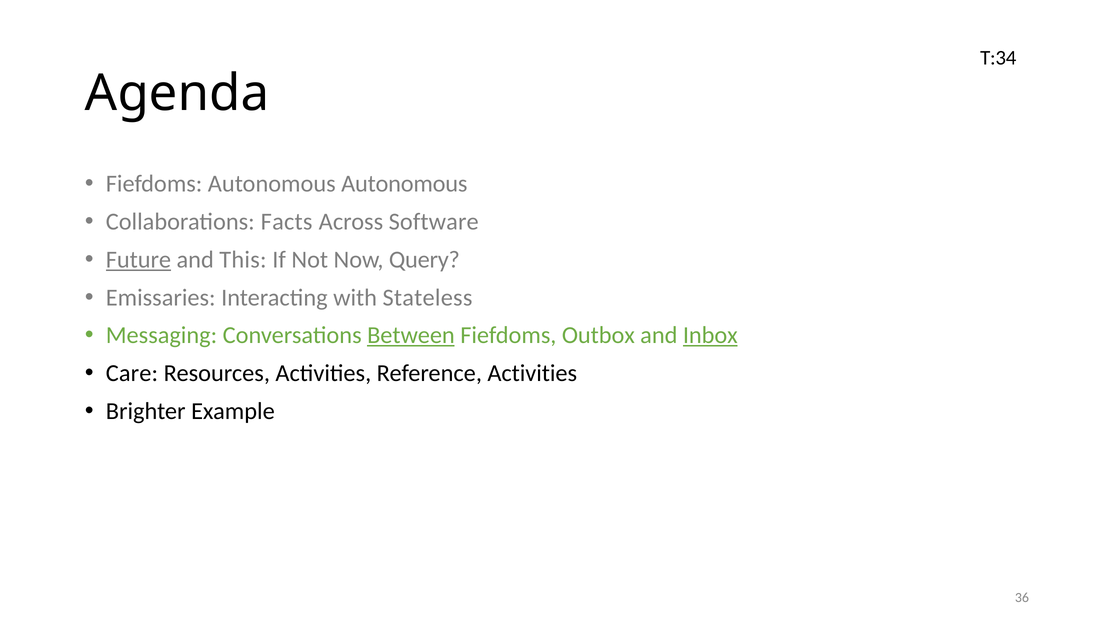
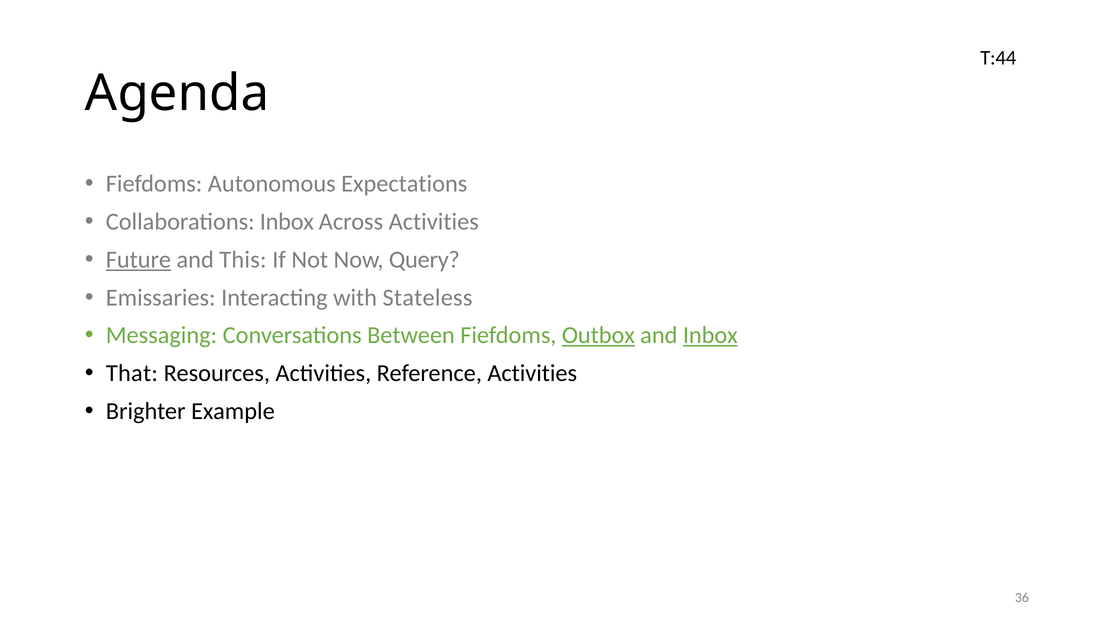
T:34: T:34 -> T:44
Autonomous Autonomous: Autonomous -> Expectations
Collaborations Facts: Facts -> Inbox
Across Software: Software -> Activities
Between underline: present -> none
Outbox underline: none -> present
Care: Care -> That
